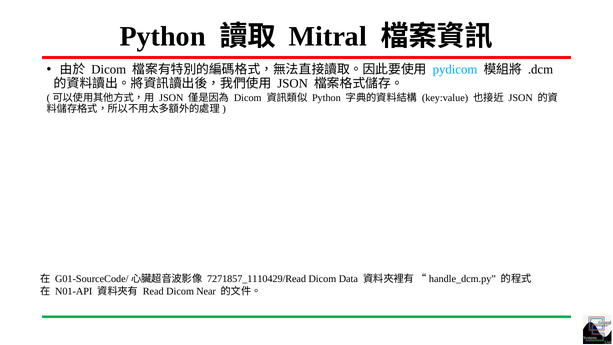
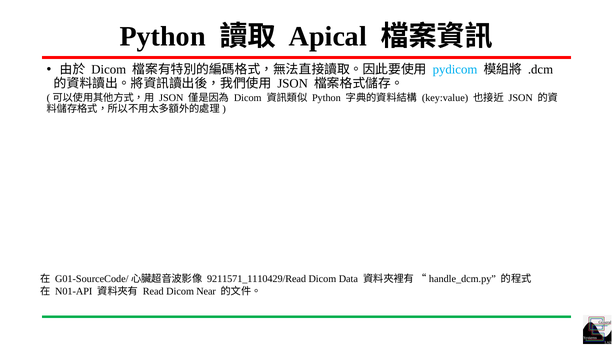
Mitral: Mitral -> Apical
7271857_1110429/Read: 7271857_1110429/Read -> 9211571_1110429/Read
